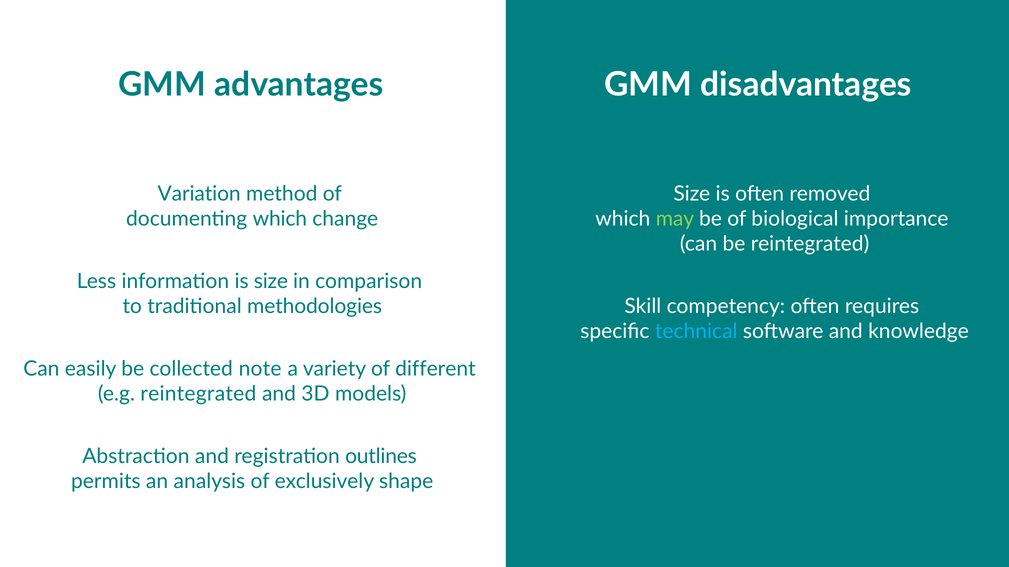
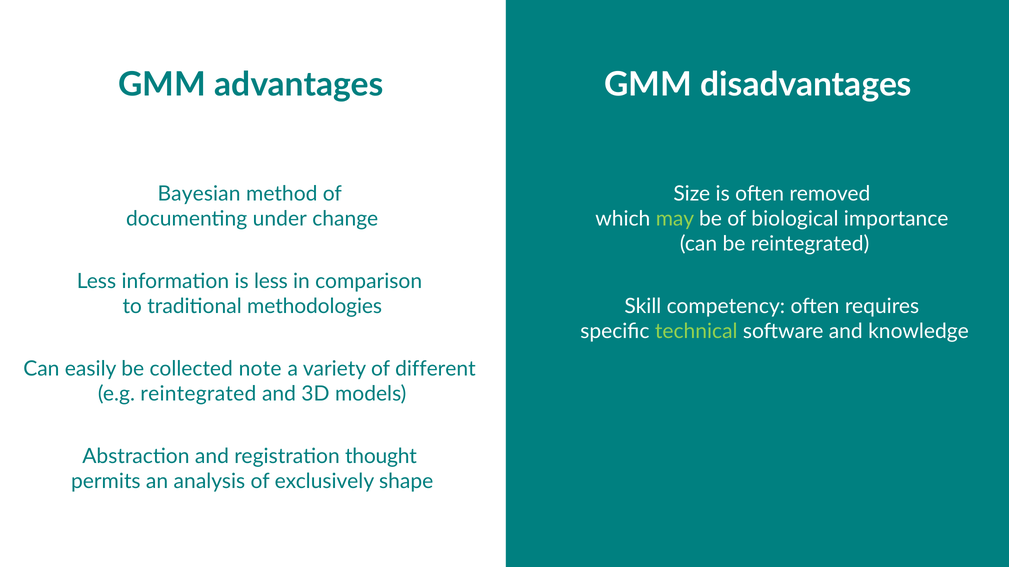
Variation: Variation -> Bayesian
documenting which: which -> under
is size: size -> less
technical colour: light blue -> light green
outlines: outlines -> thought
